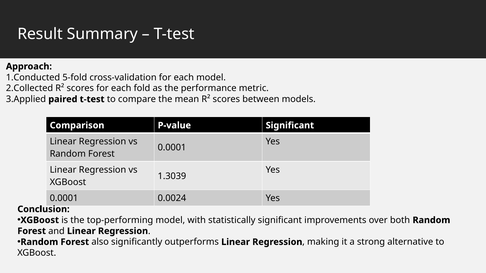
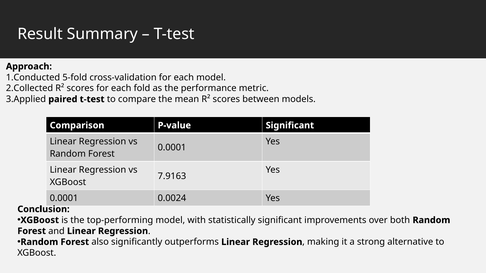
1.3039: 1.3039 -> 7.9163
